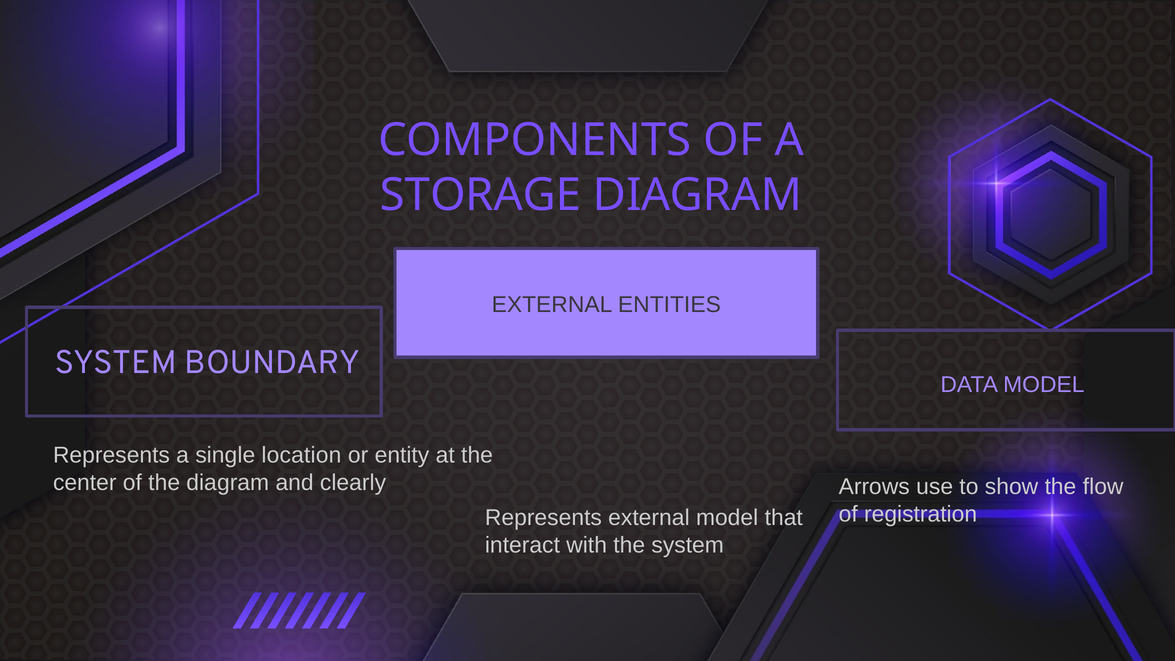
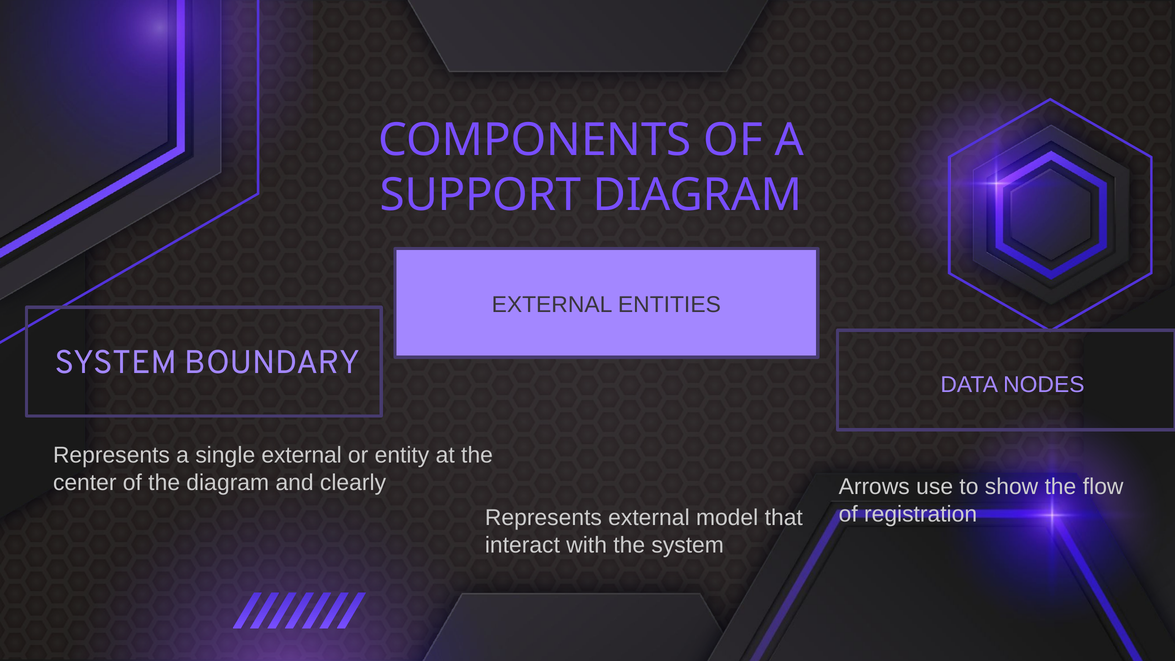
STORAGE: STORAGE -> SUPPORT
DATA MODEL: MODEL -> NODES
single location: location -> external
